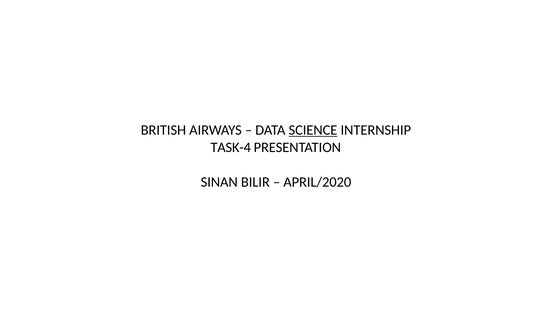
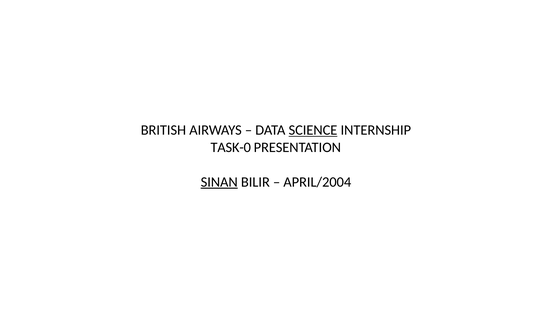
TASK-4: TASK-4 -> TASK-0
SINAN underline: none -> present
APRIL/2020: APRIL/2020 -> APRIL/2004
